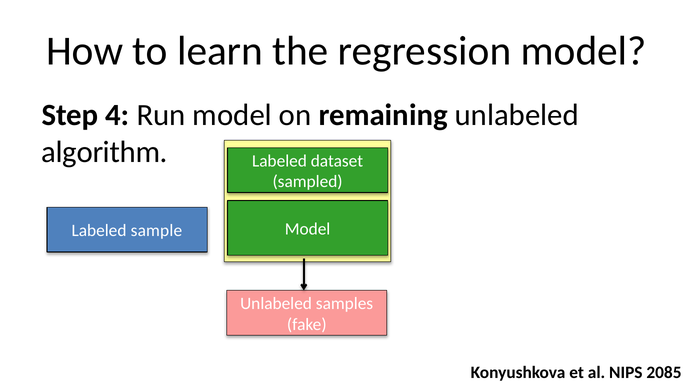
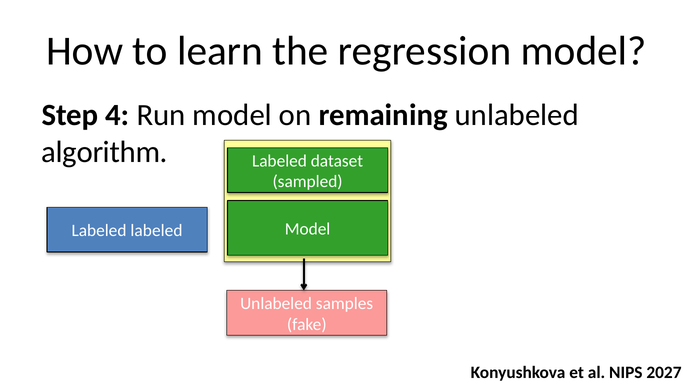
sample at (156, 231): sample -> labeled
2085: 2085 -> 2027
